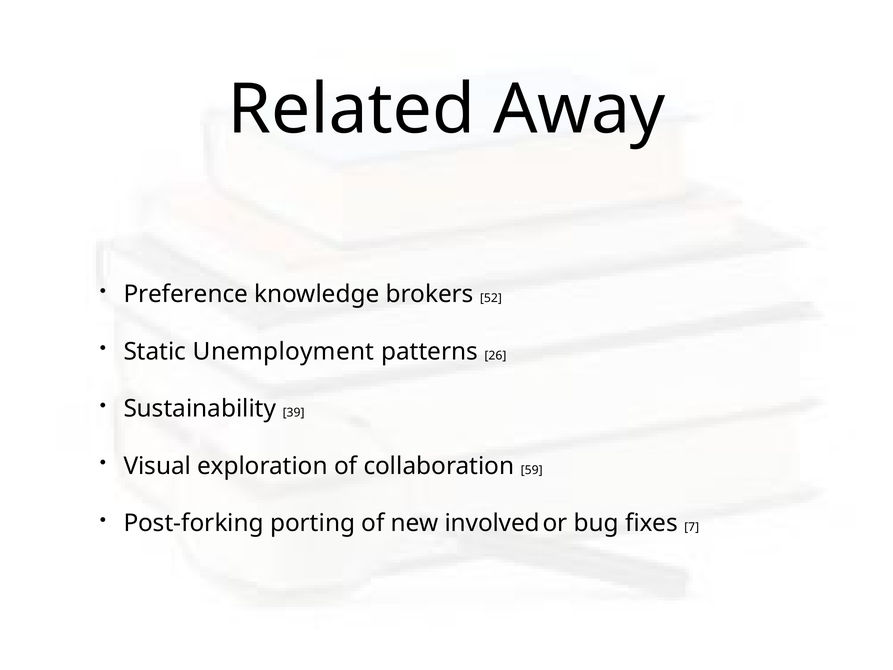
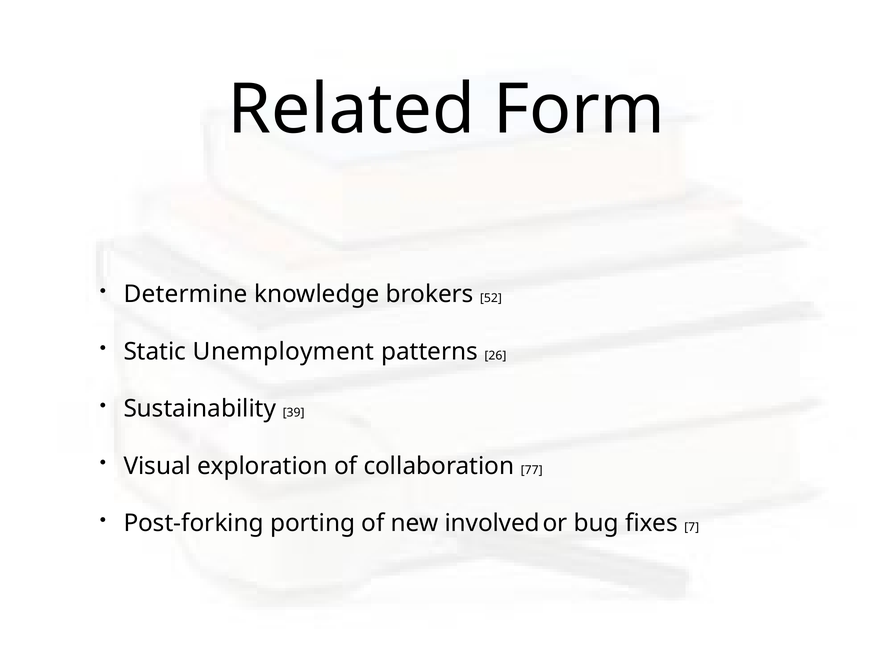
Away: Away -> Form
Preference: Preference -> Determine
59: 59 -> 77
